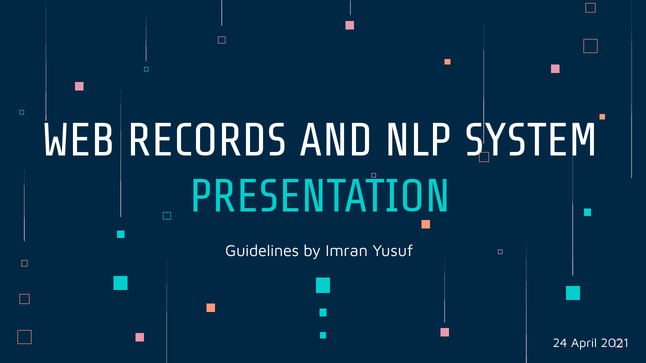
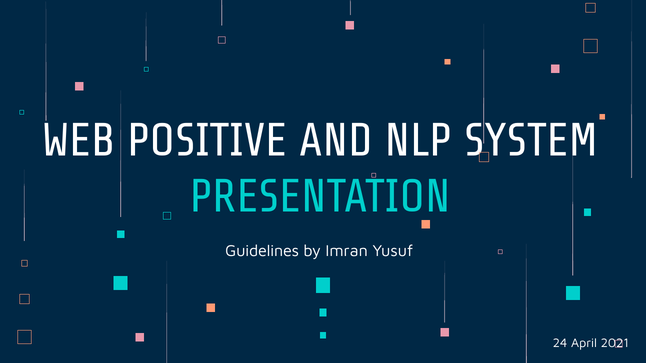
RECORDS: RECORDS -> POSITIVE
